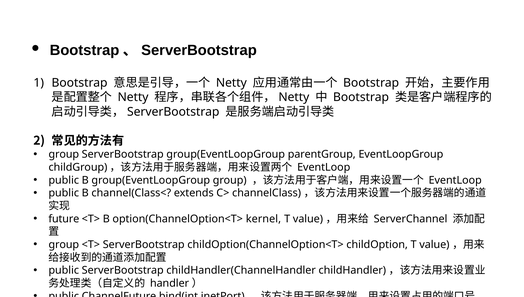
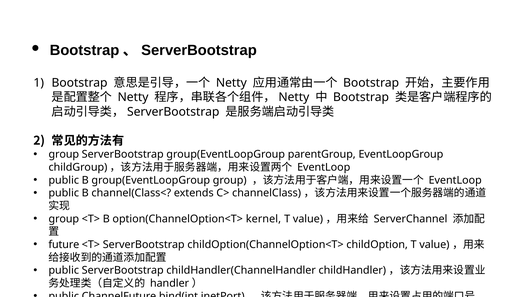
future at (64, 219): future -> group
group at (64, 245): group -> future
